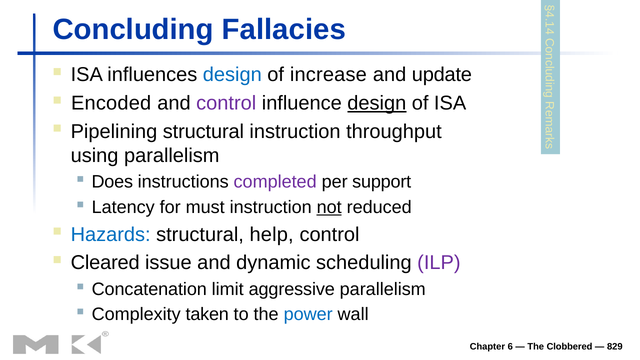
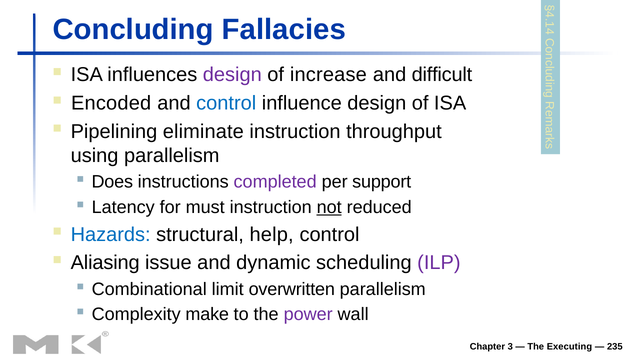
design at (232, 75) colour: blue -> purple
update: update -> difficult
control at (226, 103) colour: purple -> blue
design at (377, 103) underline: present -> none
Pipelining structural: structural -> eliminate
Cleared: Cleared -> Aliasing
Concatenation: Concatenation -> Combinational
aggressive: aggressive -> overwritten
taken: taken -> make
power colour: blue -> purple
6: 6 -> 3
Clobbered: Clobbered -> Executing
829: 829 -> 235
